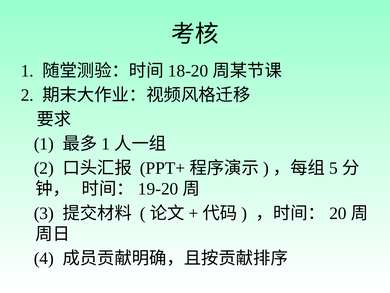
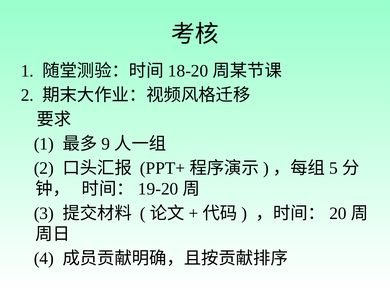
1 at (106, 144): 1 -> 9
